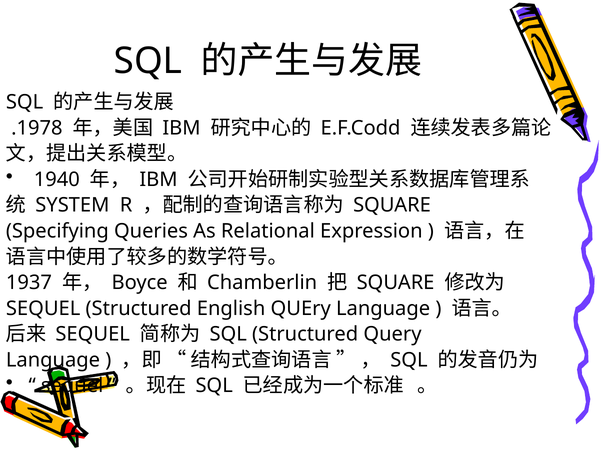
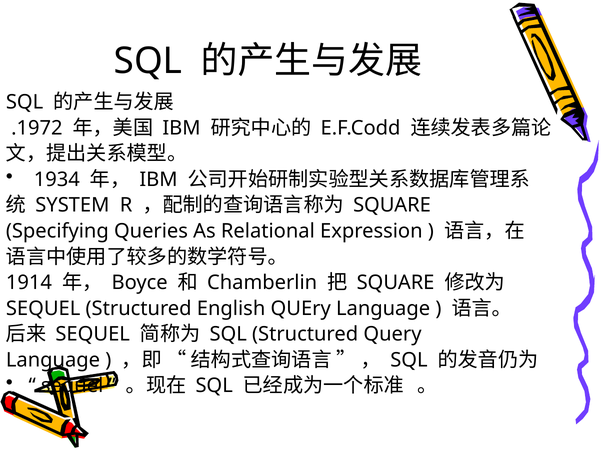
.1978: .1978 -> .1972
1940: 1940 -> 1934
1937: 1937 -> 1914
